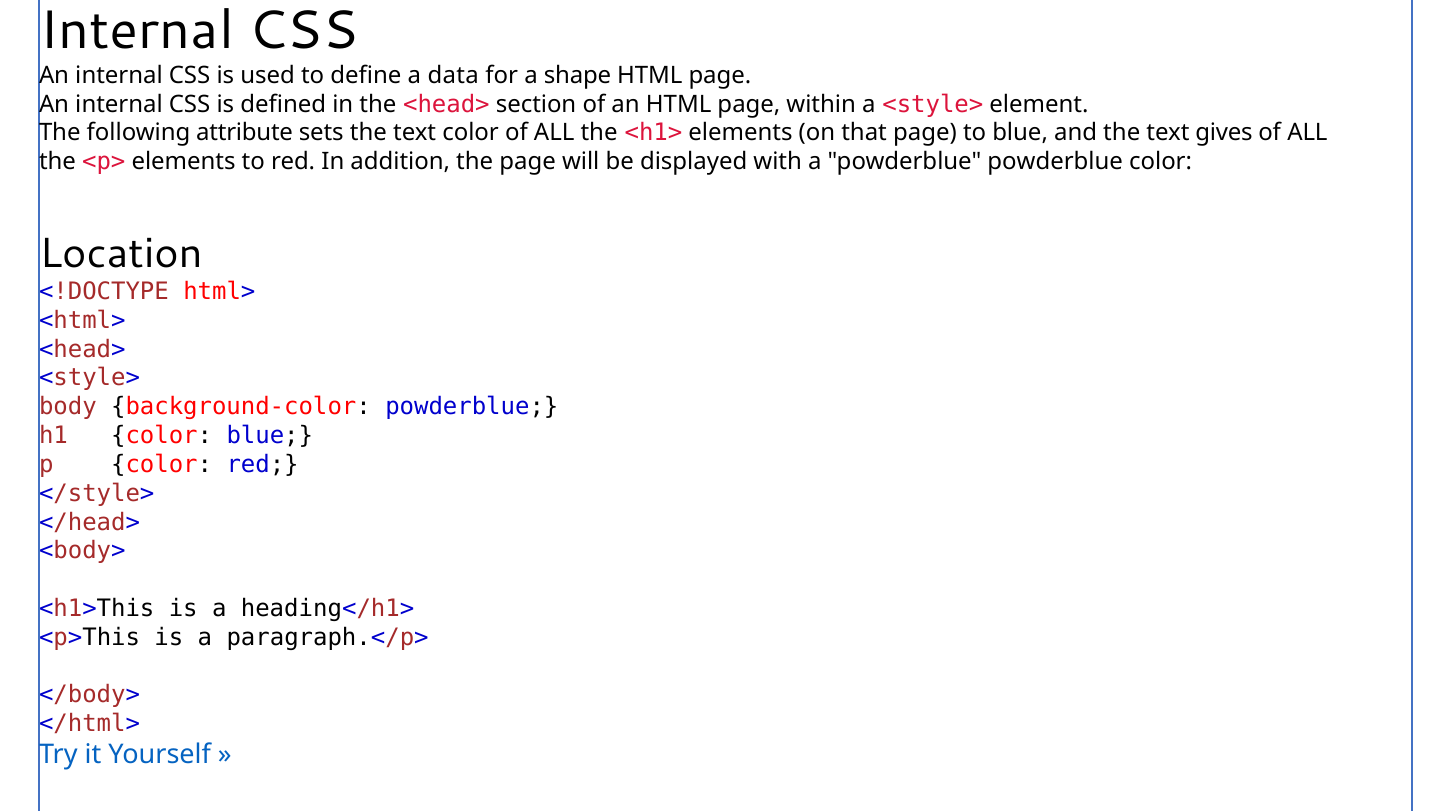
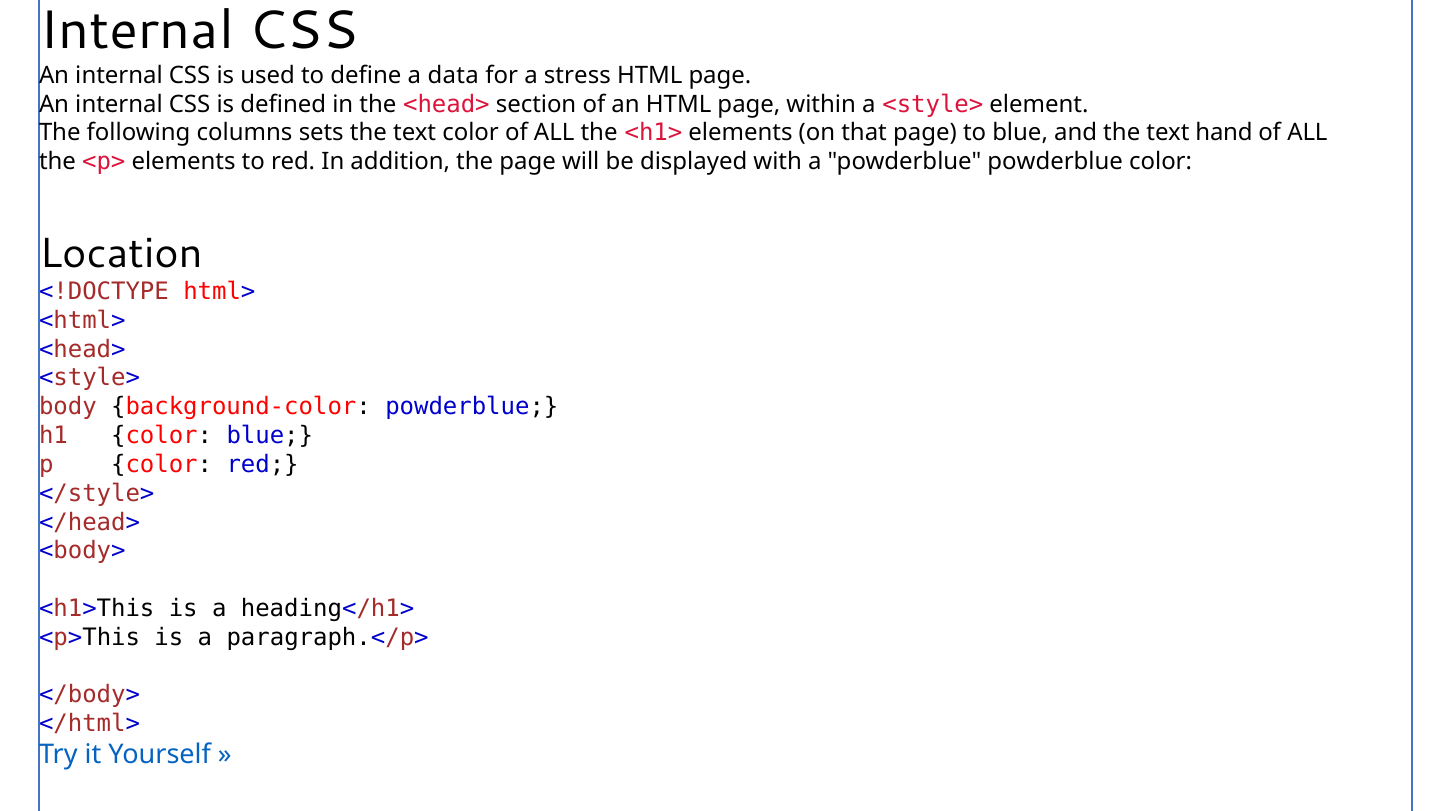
shape: shape -> stress
attribute: attribute -> columns
gives: gives -> hand
